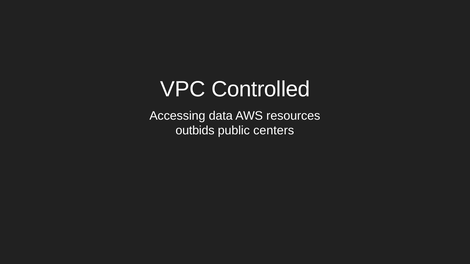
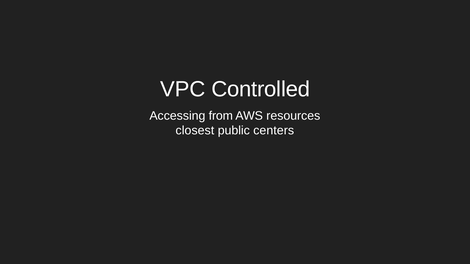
data: data -> from
outbids: outbids -> closest
